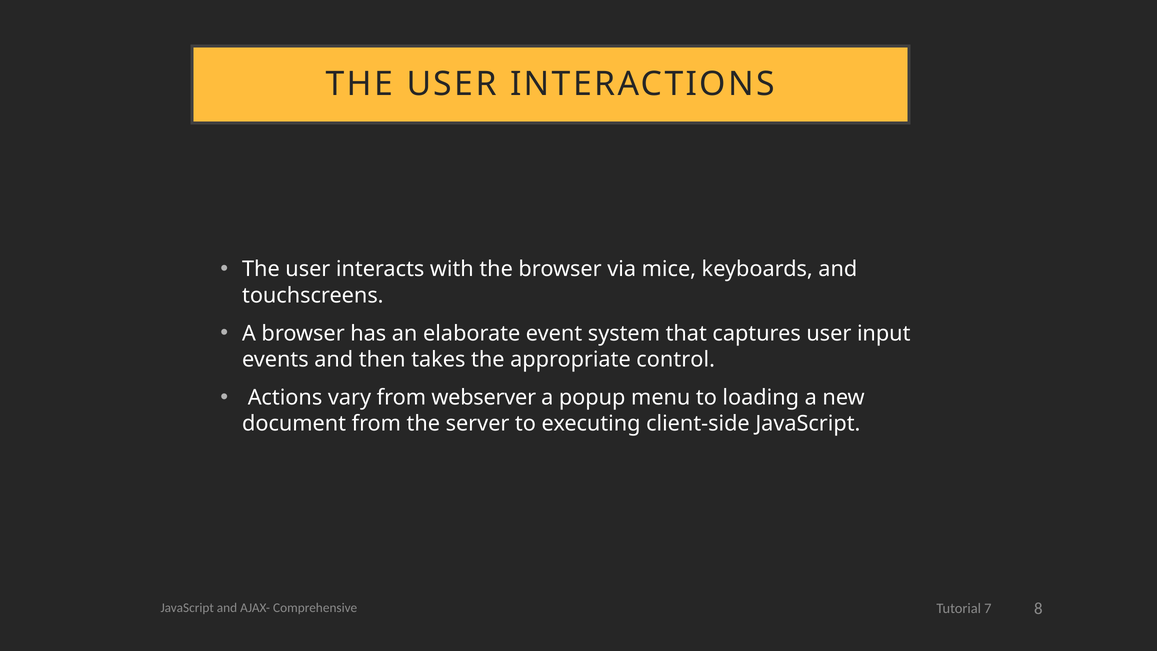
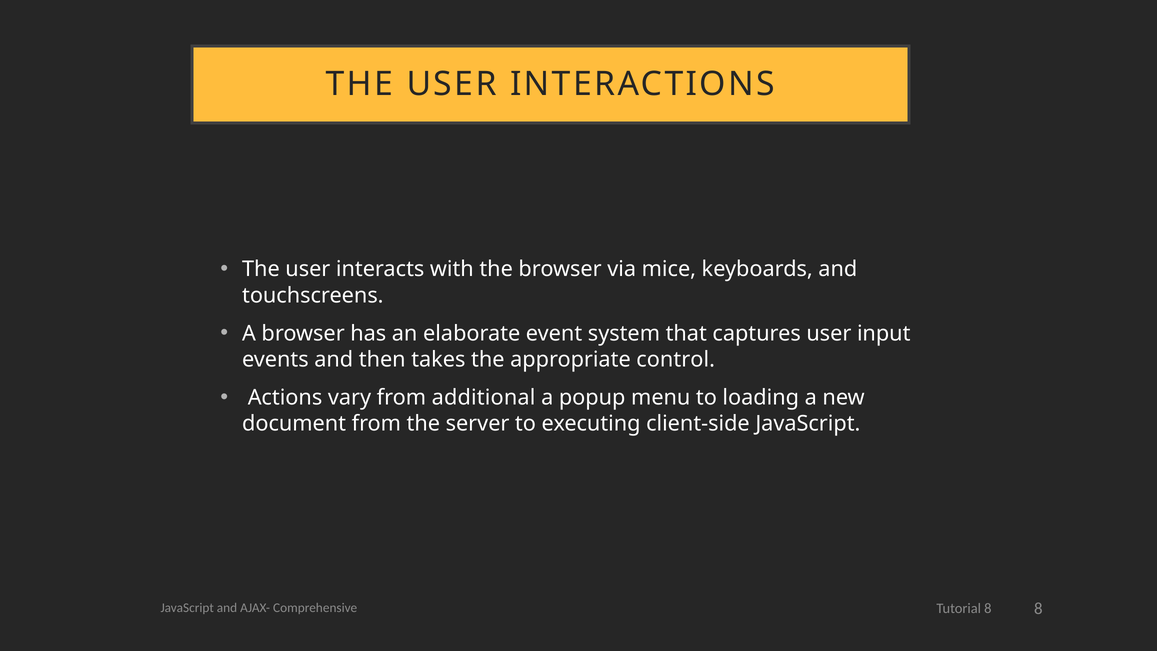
webserver: webserver -> additional
Tutorial 7: 7 -> 8
